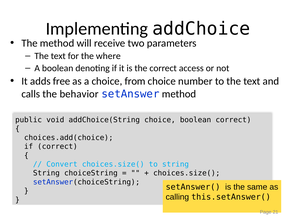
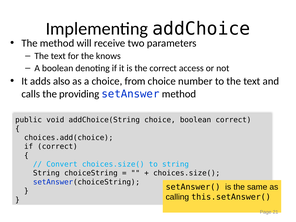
where: where -> knows
free: free -> also
behavior: behavior -> providing
